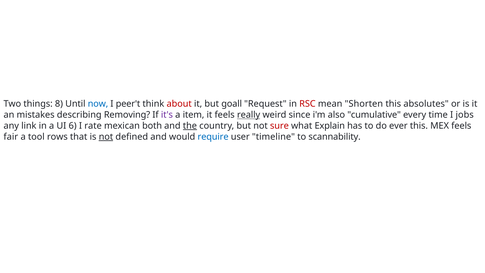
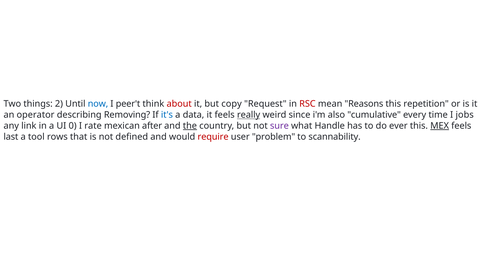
8: 8 -> 2
goall: goall -> copy
Shorten: Shorten -> Reasons
absolutes: absolutes -> repetition
mistakes: mistakes -> operator
it's colour: purple -> blue
item: item -> data
6: 6 -> 0
both: both -> after
sure colour: red -> purple
Explain: Explain -> Handle
MEX underline: none -> present
fair: fair -> last
not at (106, 137) underline: present -> none
require colour: blue -> red
timeline: timeline -> problem
